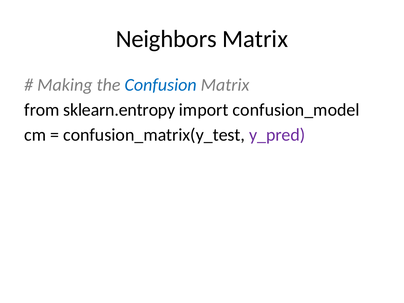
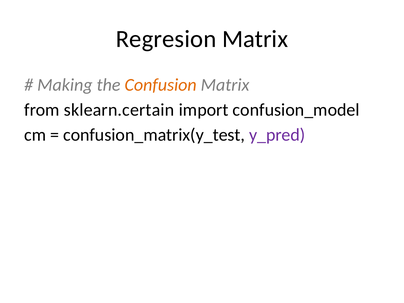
Neighbors: Neighbors -> Regresion
Confusion colour: blue -> orange
sklearn.entropy: sklearn.entropy -> sklearn.certain
